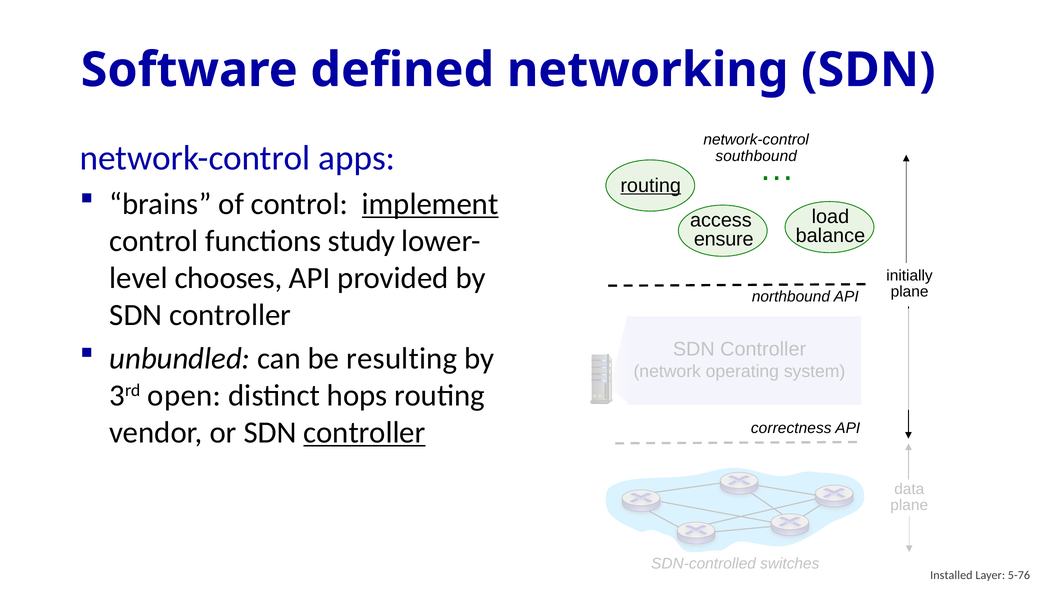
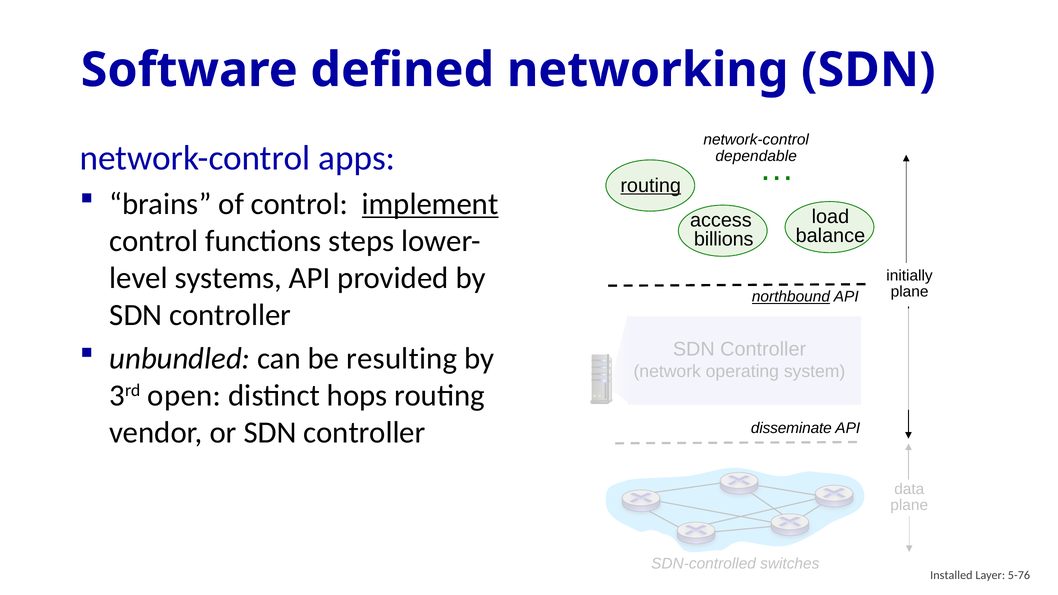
southbound: southbound -> dependable
study: study -> steps
ensure: ensure -> billions
chooses: chooses -> systems
northbound underline: none -> present
controller at (364, 433) underline: present -> none
correctness: correctness -> disseminate
